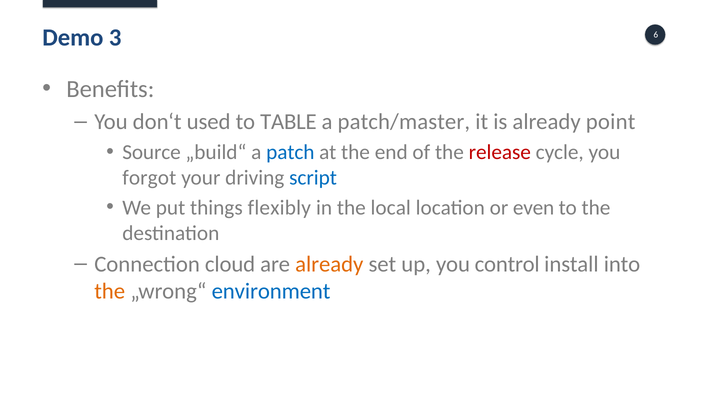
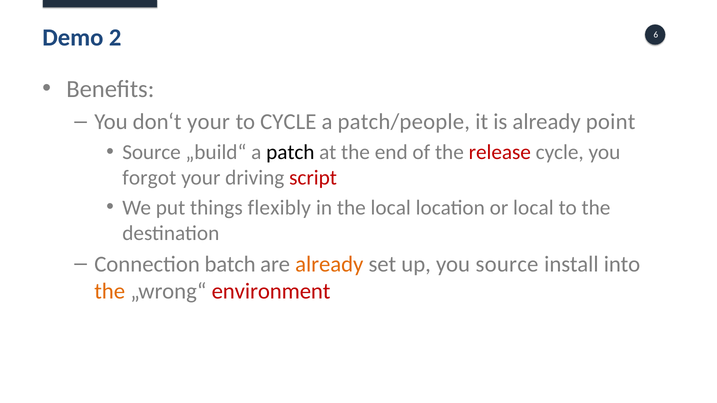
3: 3 -> 2
don‘t used: used -> your
to TABLE: TABLE -> CYCLE
patch/master: patch/master -> patch/people
patch colour: blue -> black
script colour: blue -> red
or even: even -> local
cloud: cloud -> batch
you control: control -> source
environment colour: blue -> red
